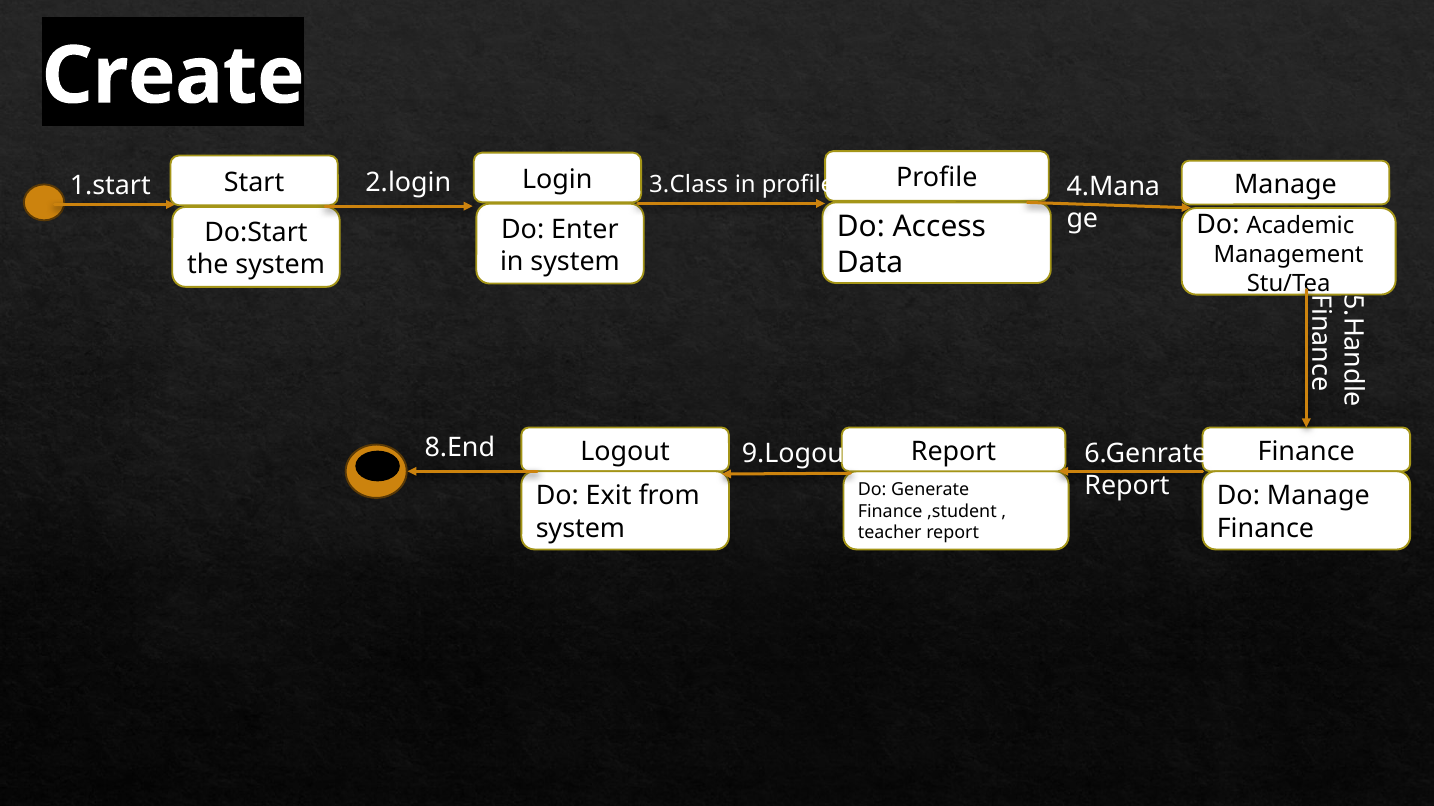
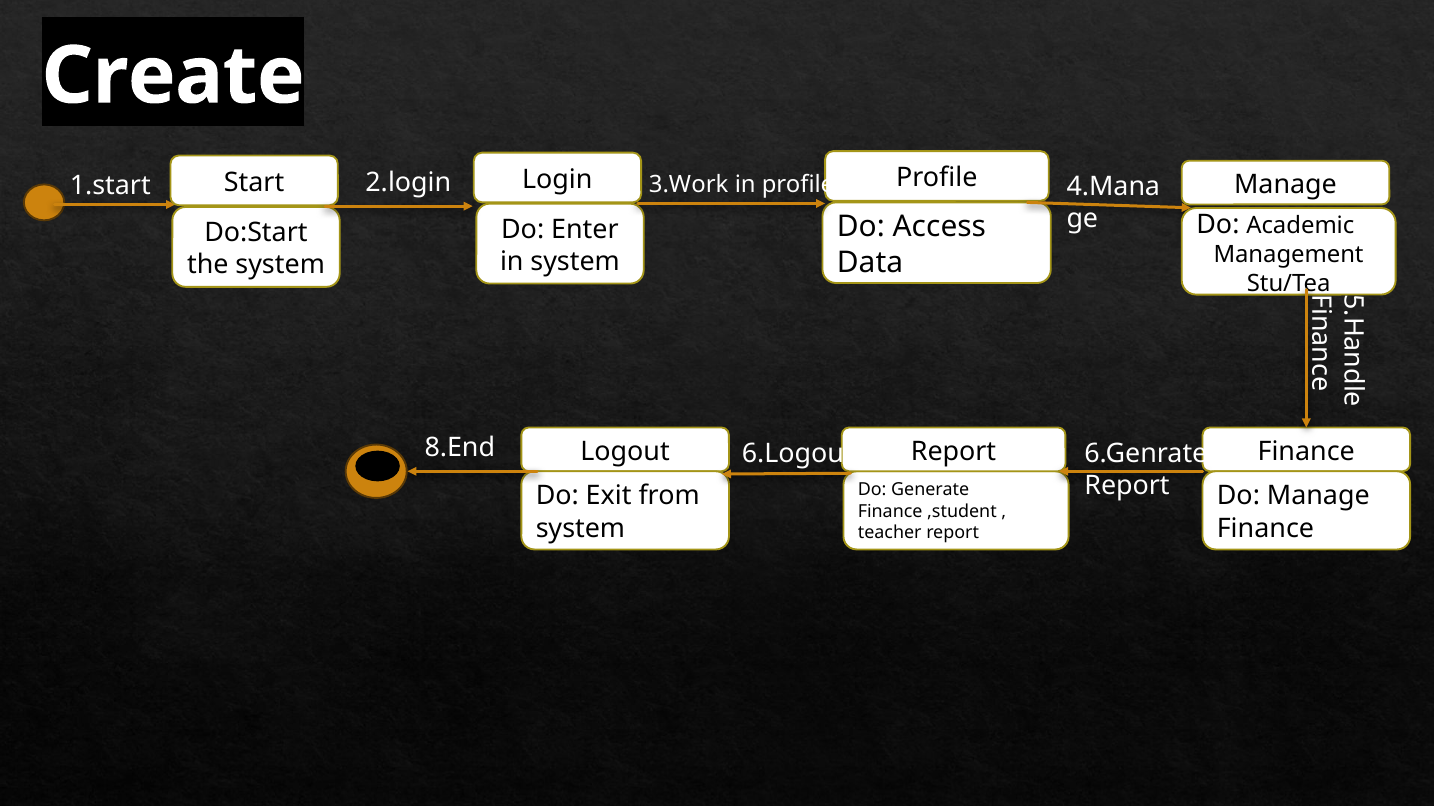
3.Class: 3.Class -> 3.Work
9.Logout: 9.Logout -> 6.Logout
